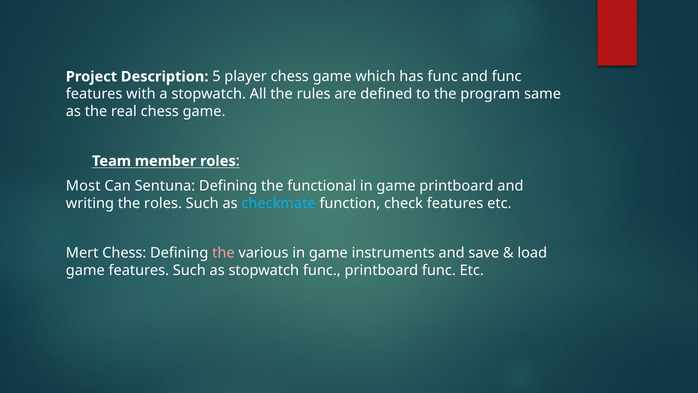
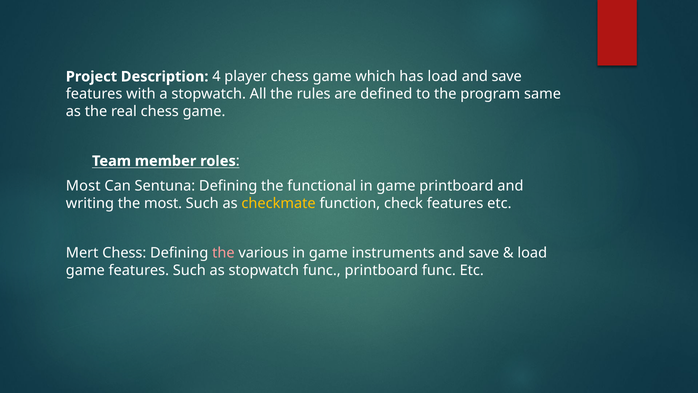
5: 5 -> 4
has func: func -> load
func at (507, 77): func -> save
the roles: roles -> most
checkmate colour: light blue -> yellow
